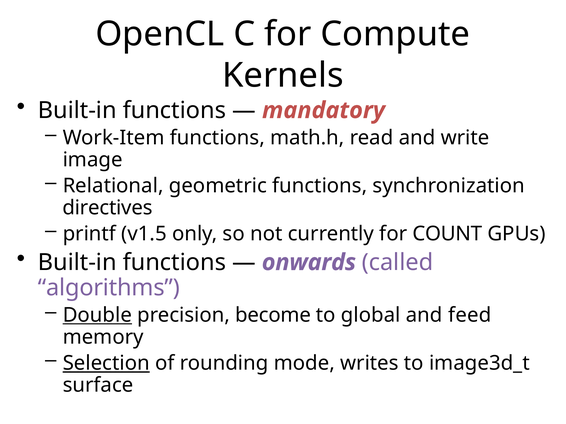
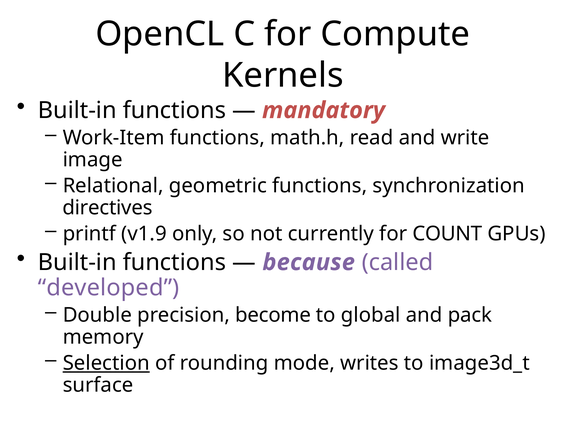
v1.5: v1.5 -> v1.9
onwards: onwards -> because
algorithms: algorithms -> developed
Double underline: present -> none
feed: feed -> pack
